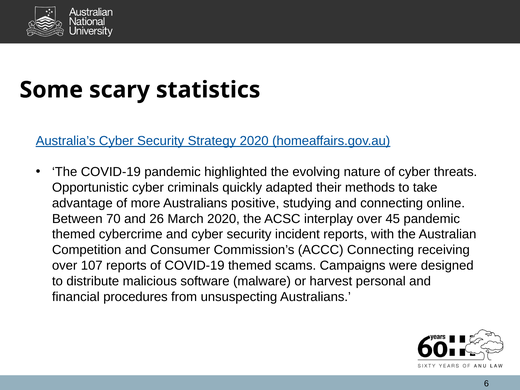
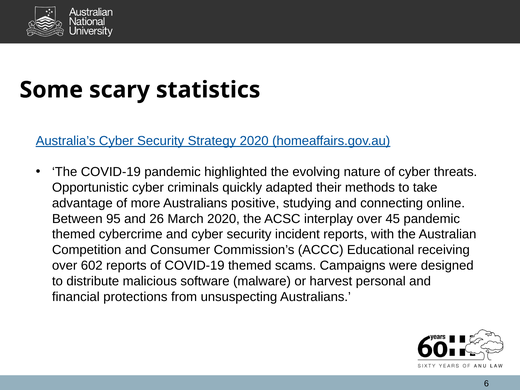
70: 70 -> 95
ACCC Connecting: Connecting -> Educational
107: 107 -> 602
procedures: procedures -> protections
